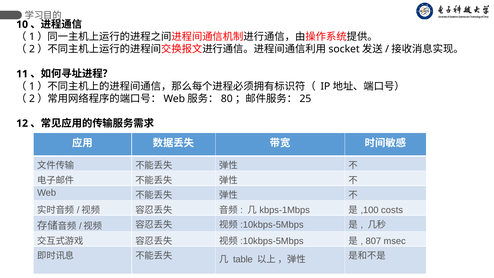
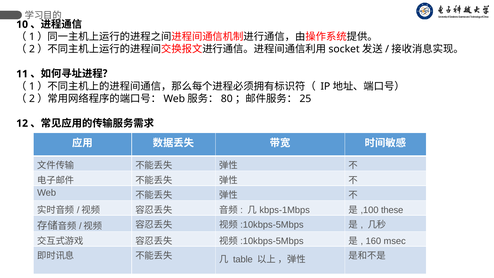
costs: costs -> these
807: 807 -> 160
